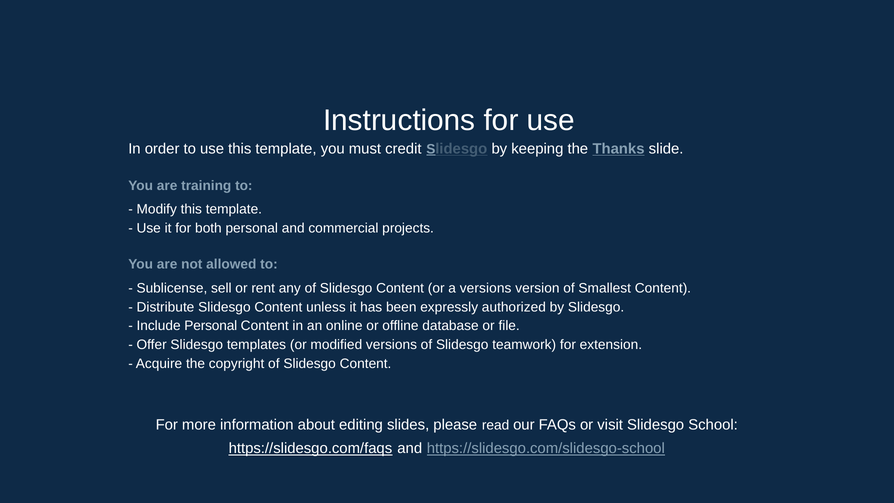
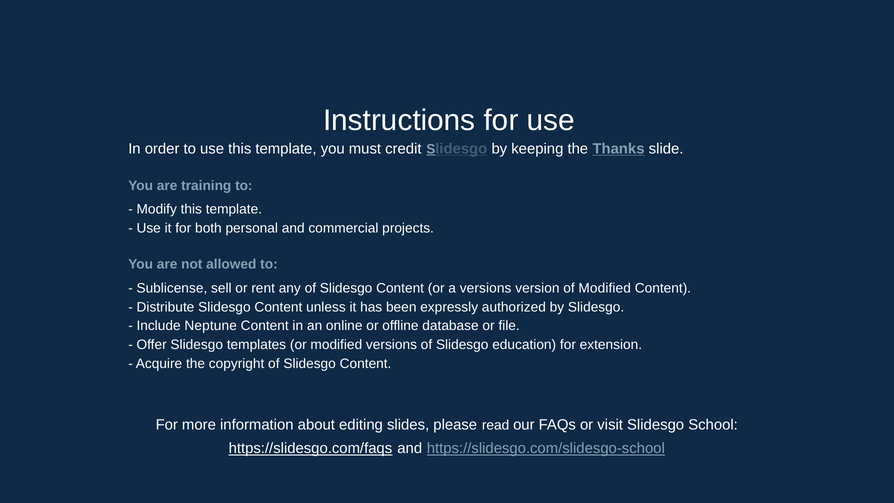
of Smallest: Smallest -> Modified
Include Personal: Personal -> Neptune
teamwork: teamwork -> education
